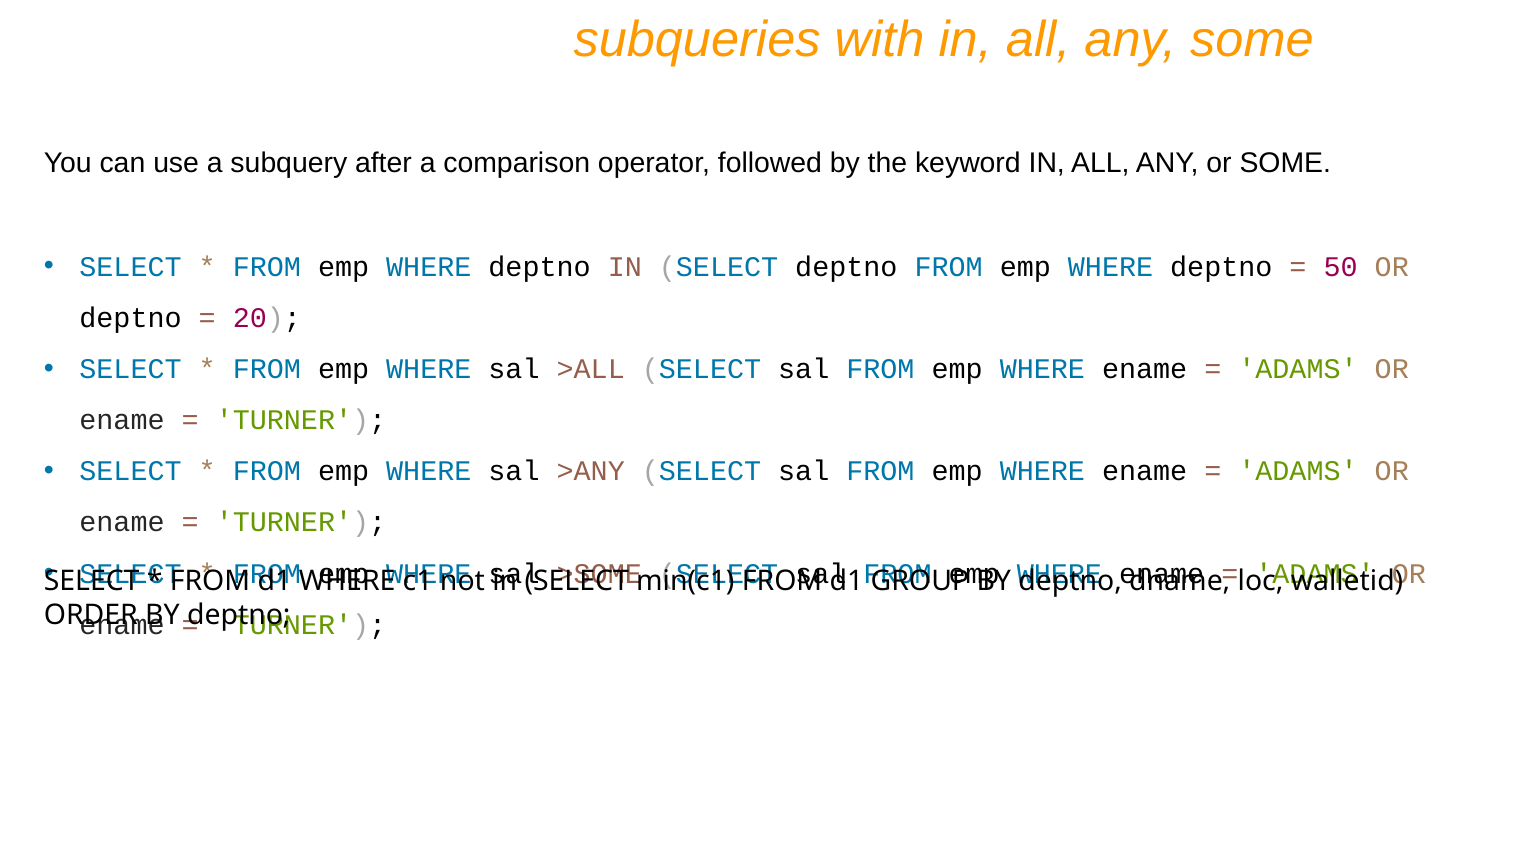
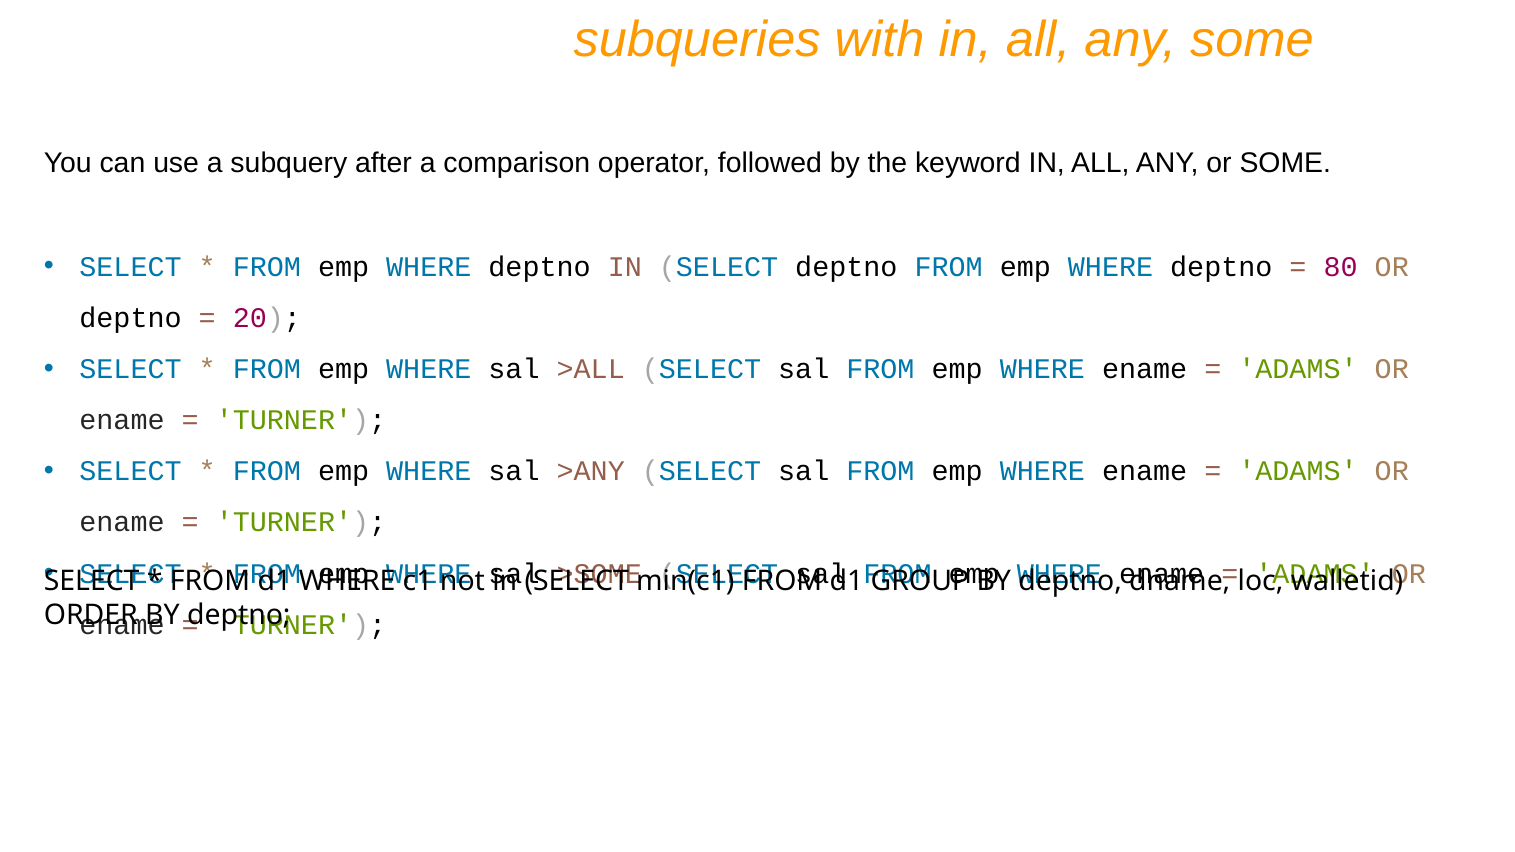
50: 50 -> 80
